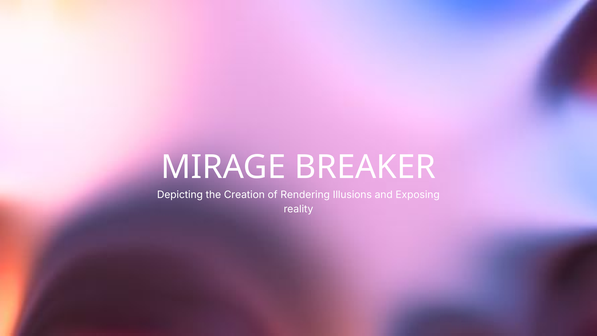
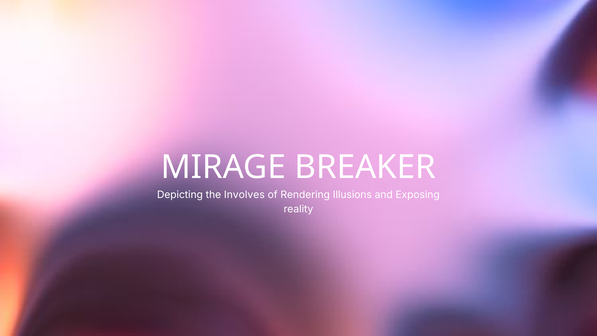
Creation: Creation -> Involves
